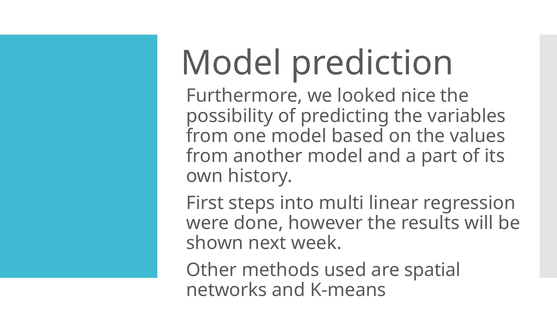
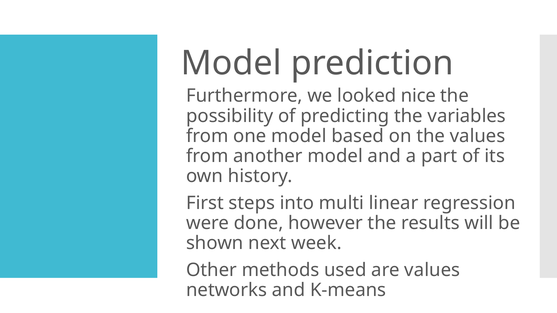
are spatial: spatial -> values
